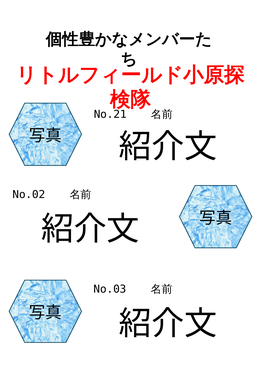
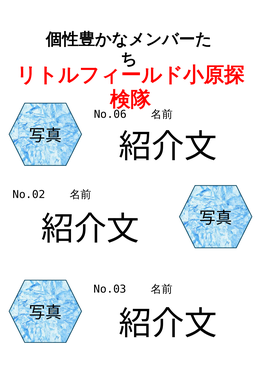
No.21: No.21 -> No.06
